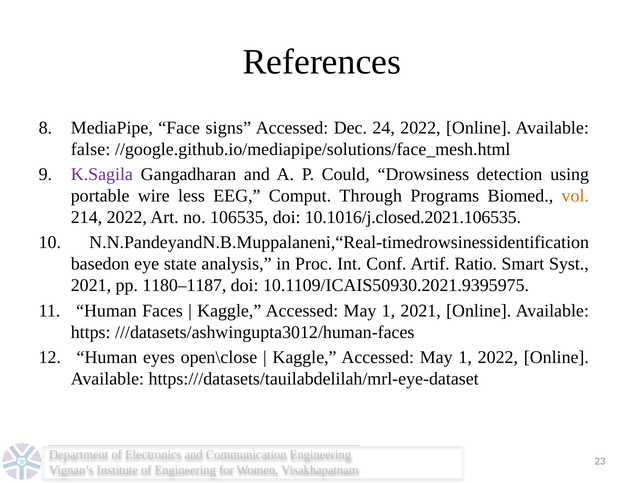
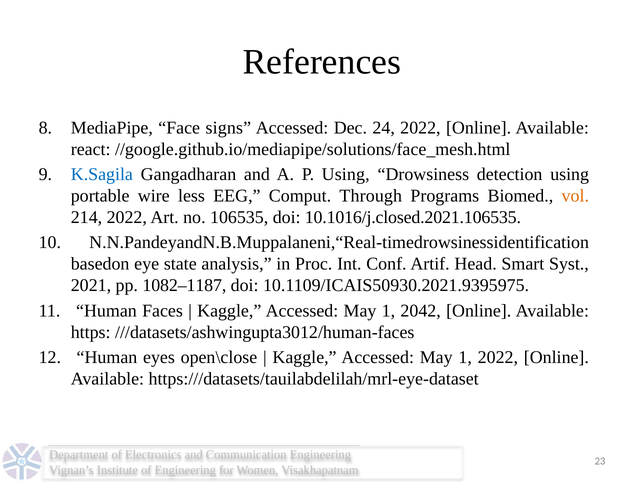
false: false -> react
K.Sagila colour: purple -> blue
P Could: Could -> Using
Ratio: Ratio -> Head
1180–1187: 1180–1187 -> 1082–1187
1 2021: 2021 -> 2042
